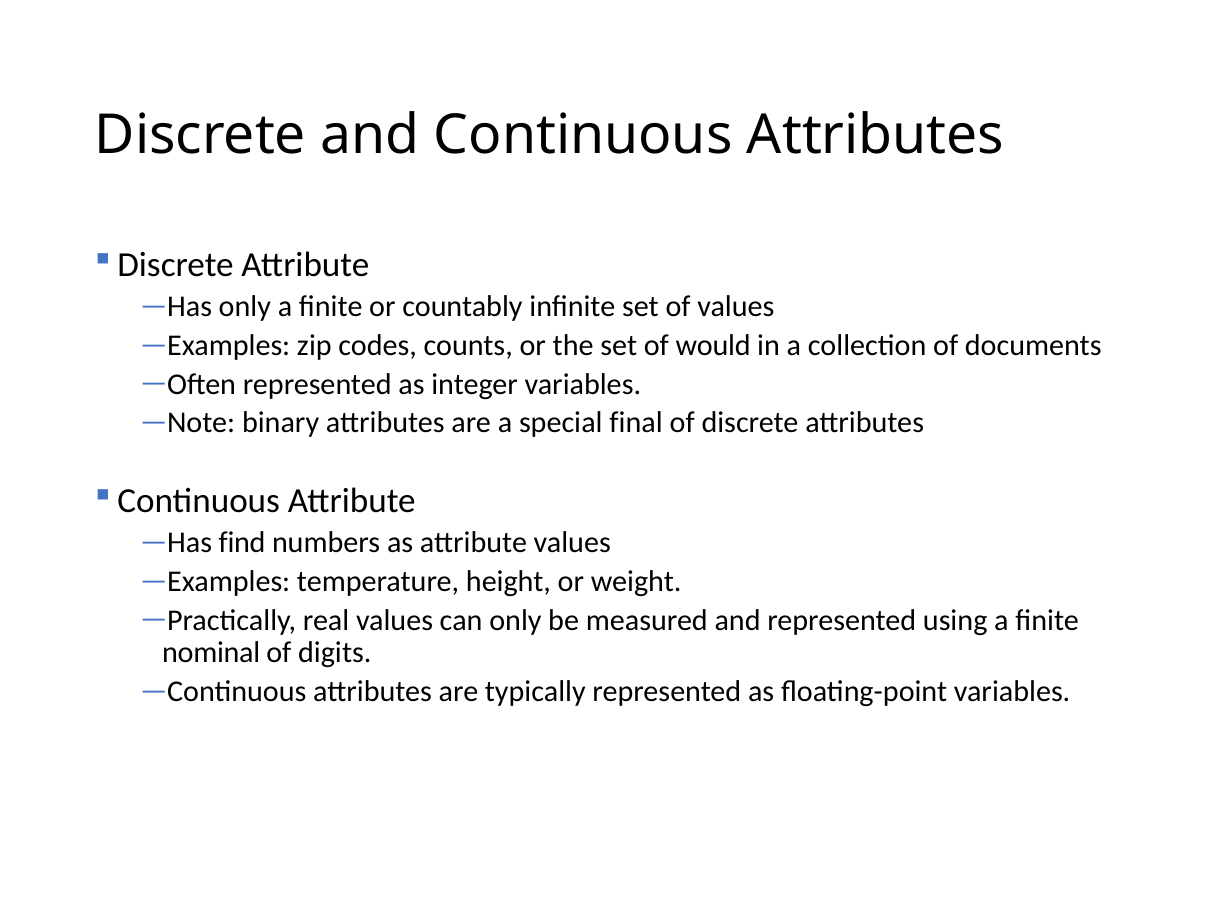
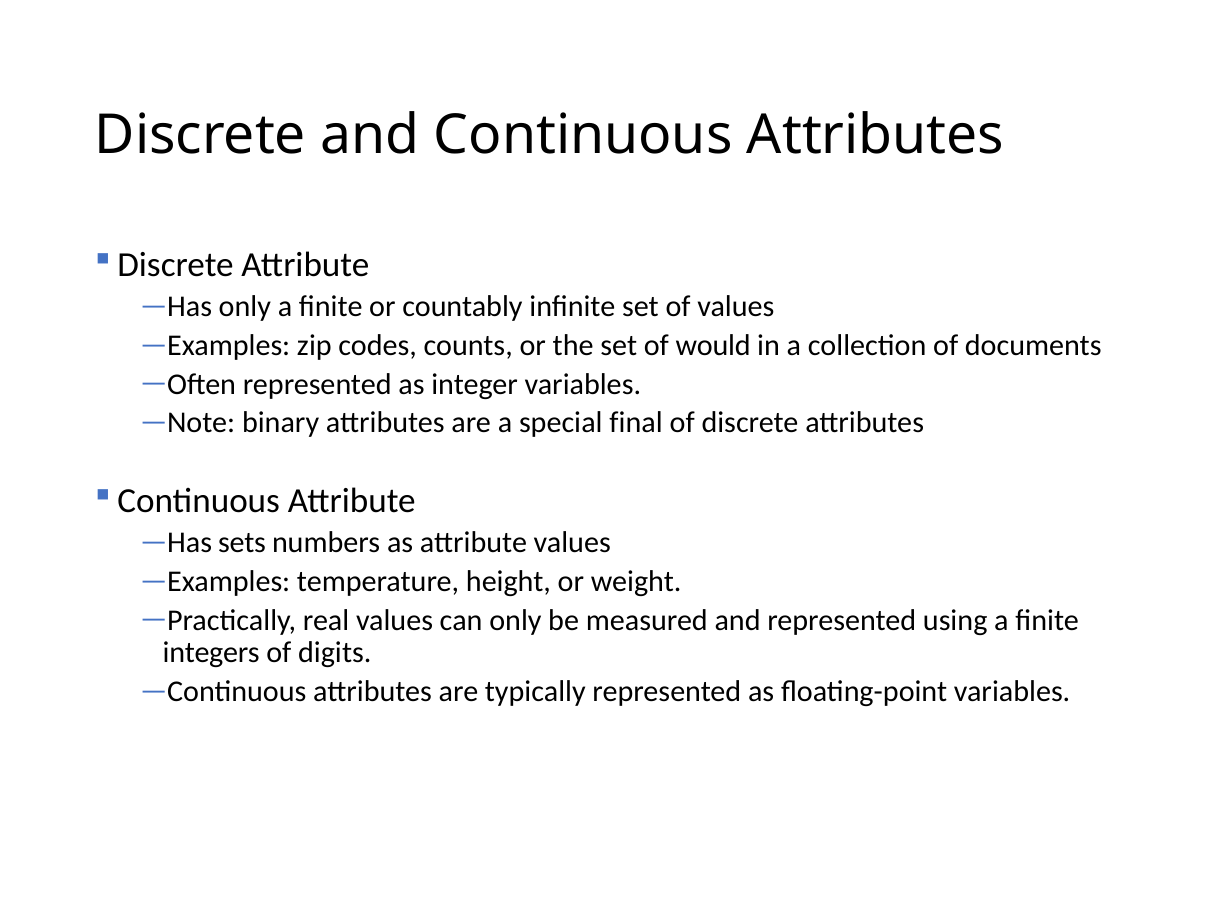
find: find -> sets
nominal: nominal -> integers
